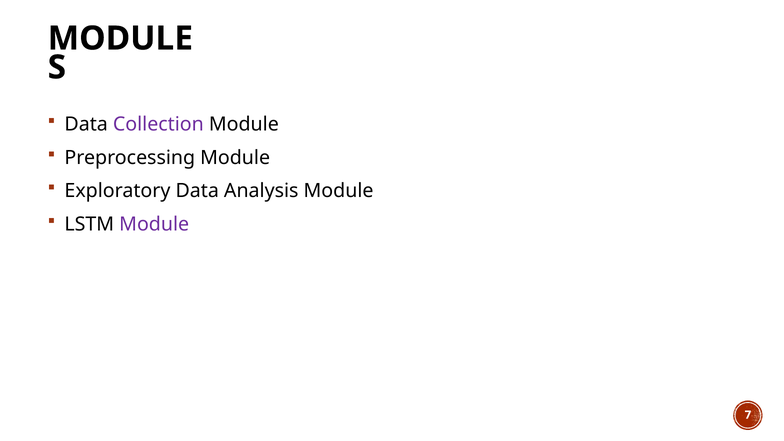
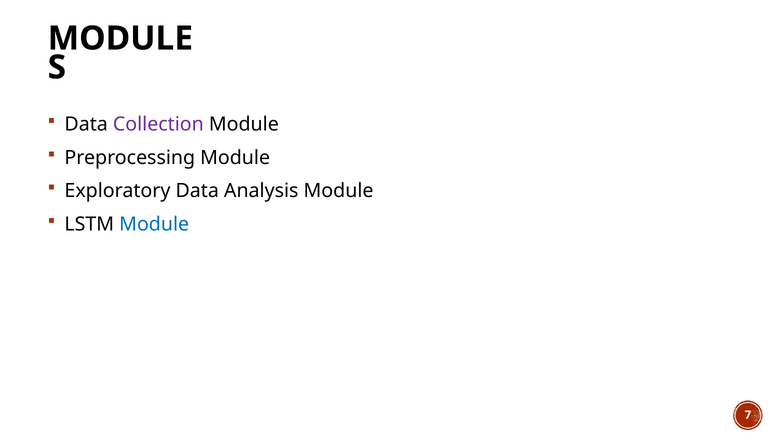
Module at (154, 224) colour: purple -> blue
